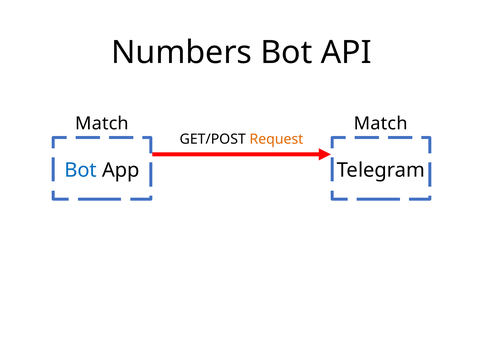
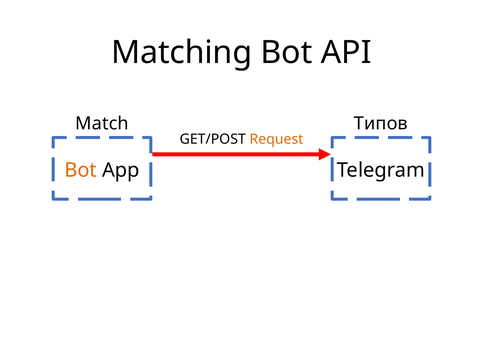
Numbers: Numbers -> Matching
Match at (381, 124): Match -> Типов
Bot at (81, 170) colour: blue -> orange
